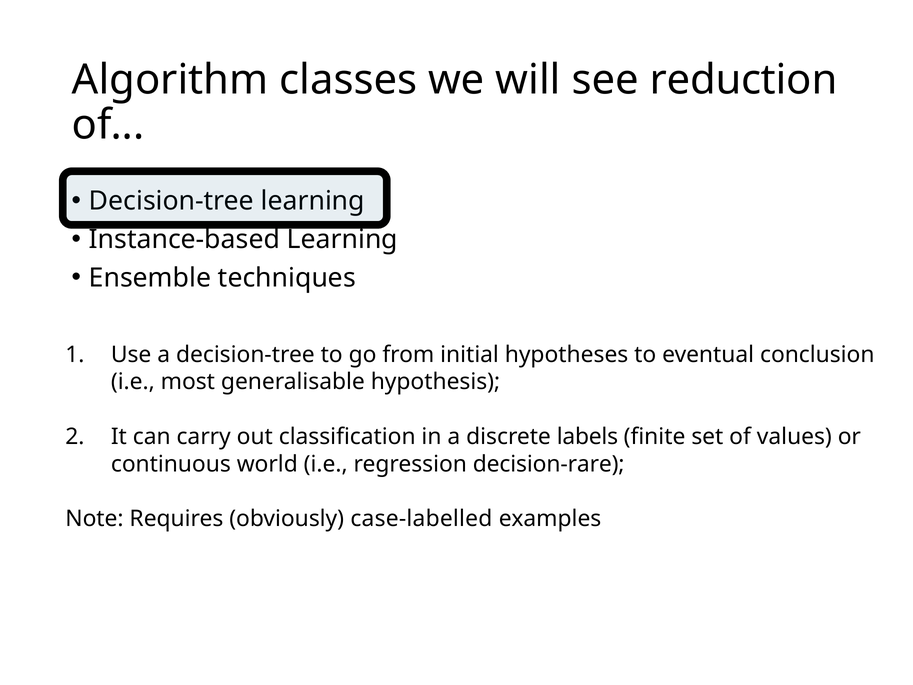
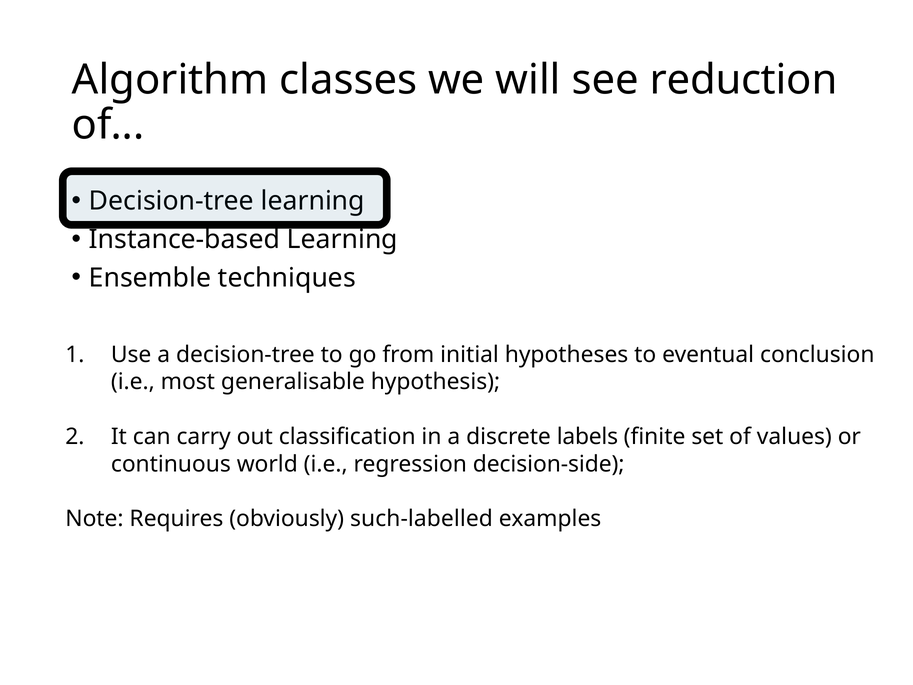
decision-rare: decision-rare -> decision-side
case-labelled: case-labelled -> such-labelled
